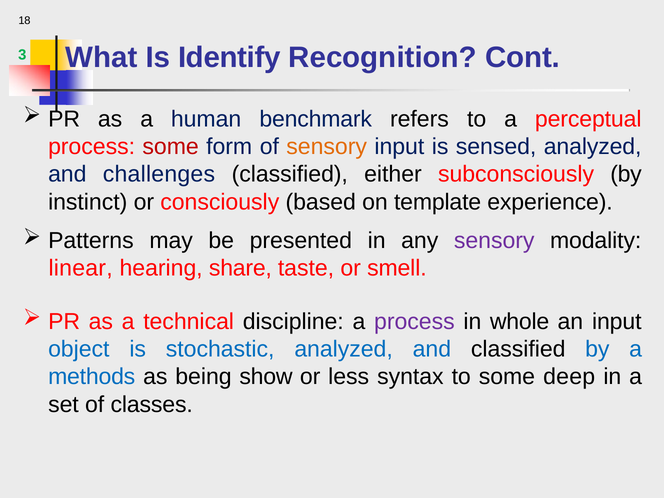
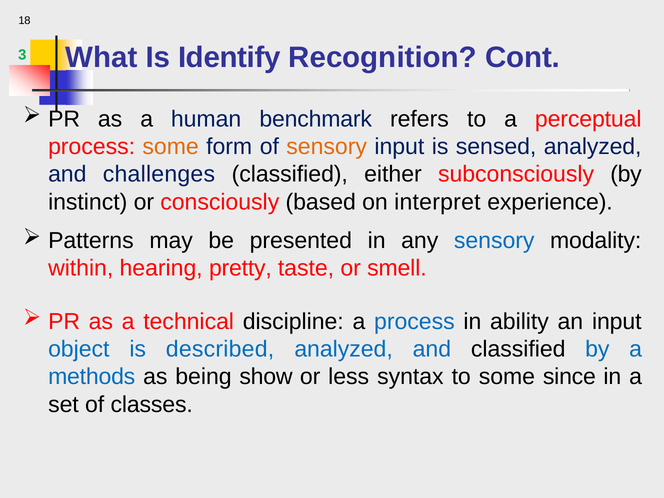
some at (171, 147) colour: red -> orange
template: template -> interpret
sensory at (494, 241) colour: purple -> blue
linear: linear -> within
share: share -> pretty
process at (414, 322) colour: purple -> blue
whole: whole -> ability
stochastic: stochastic -> described
deep: deep -> since
